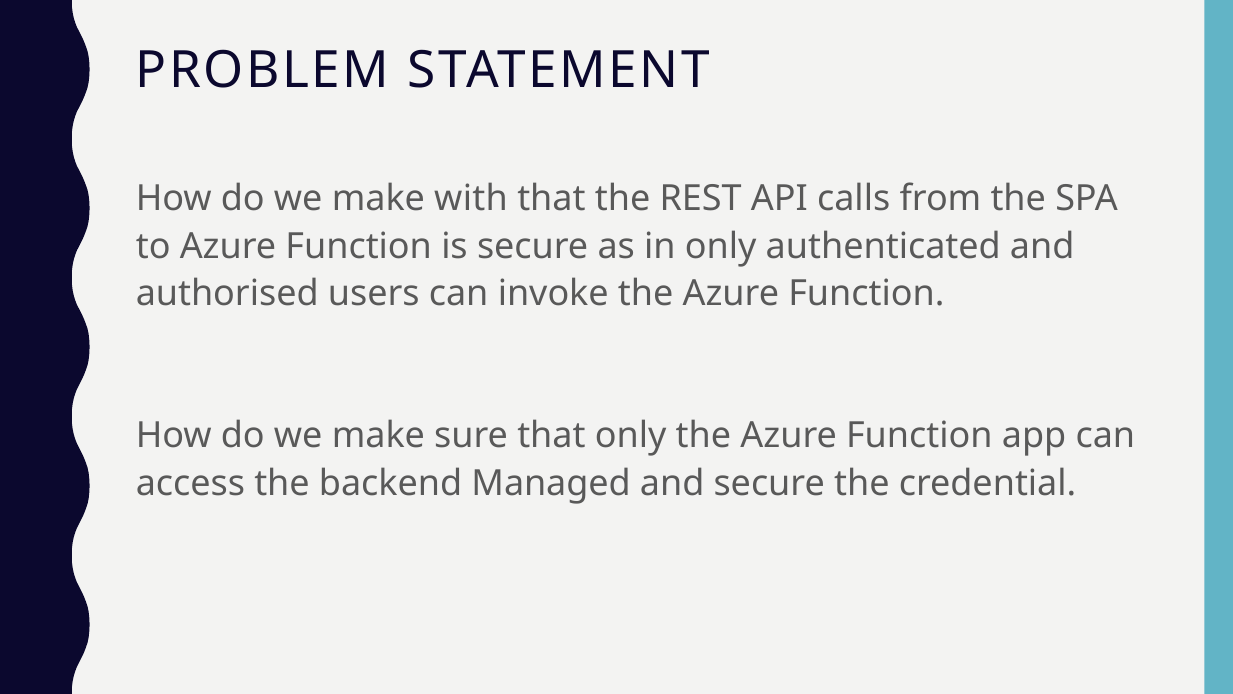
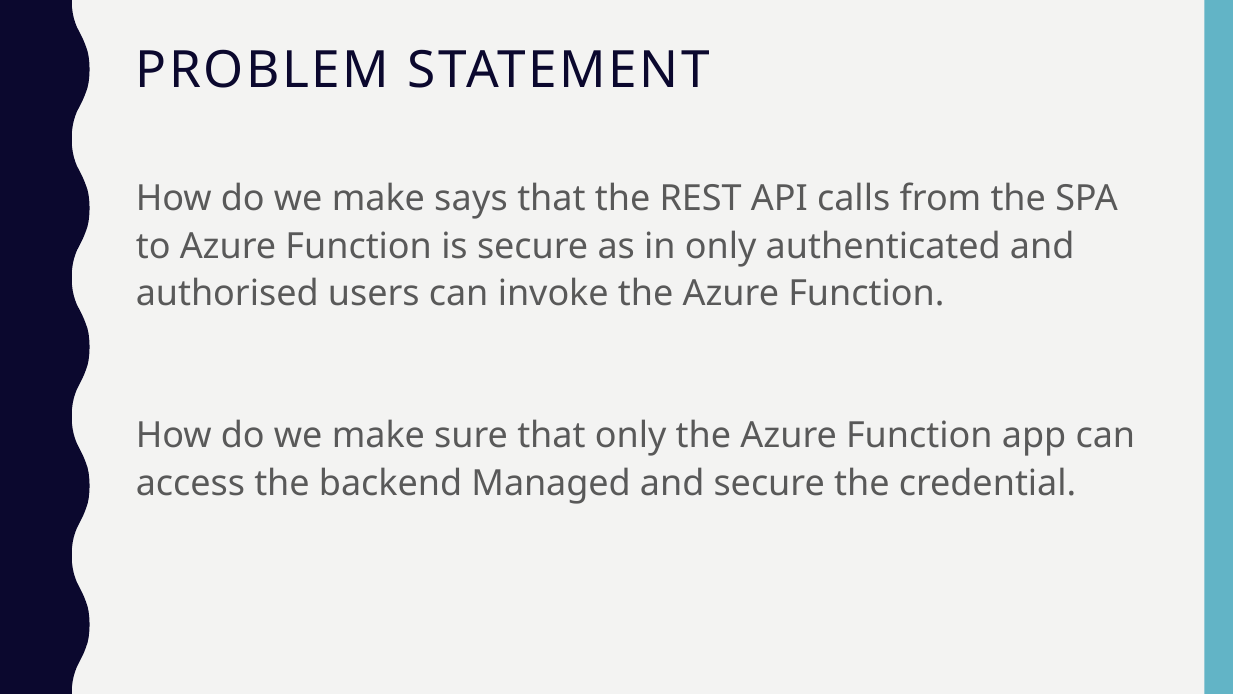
with: with -> says
